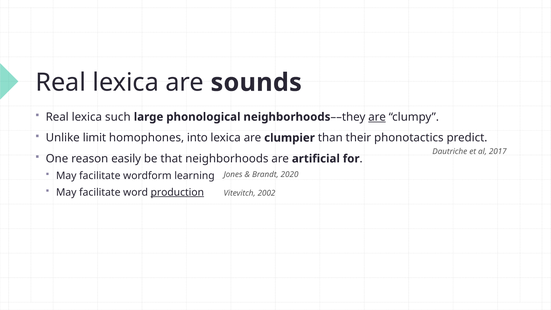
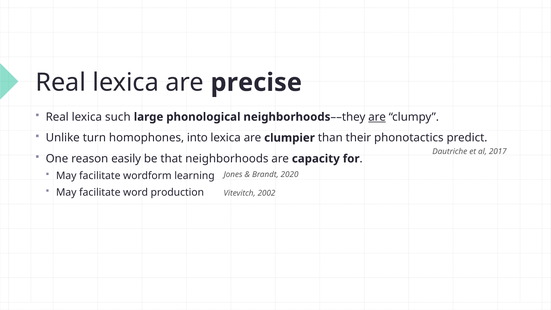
sounds: sounds -> precise
limit: limit -> turn
artificial: artificial -> capacity
production underline: present -> none
